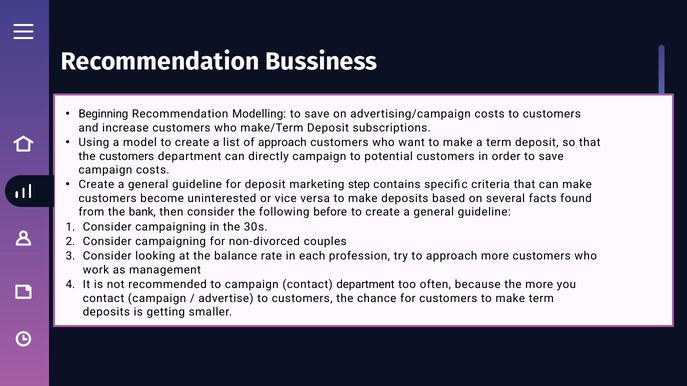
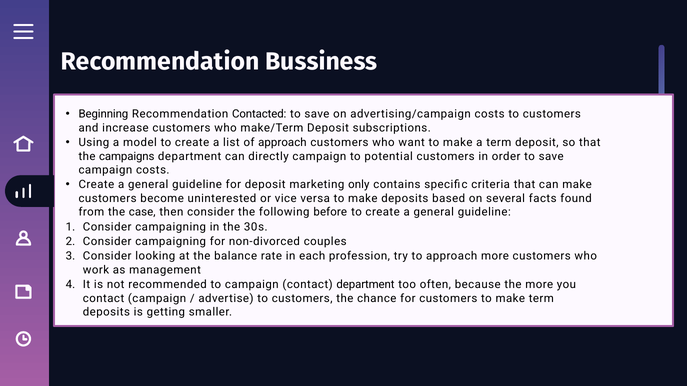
Modelling: Modelling -> Contacted
the customers: customers -> campaigns
step: step -> only
bank: bank -> case
